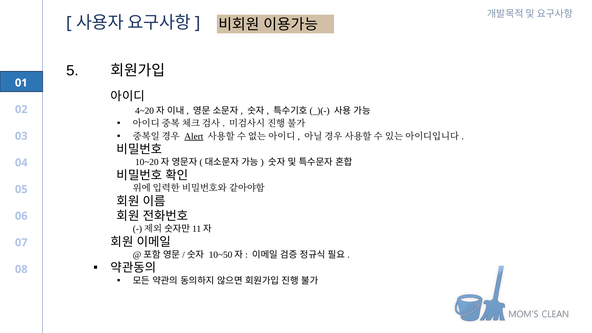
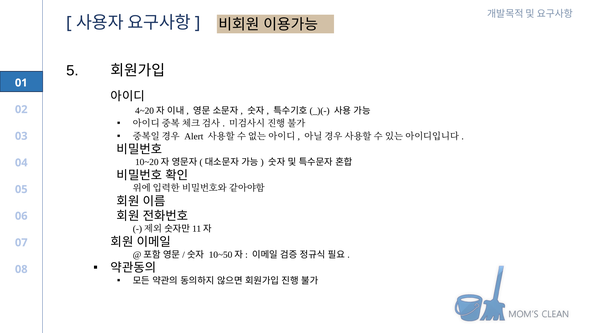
Alert underline: present -> none
